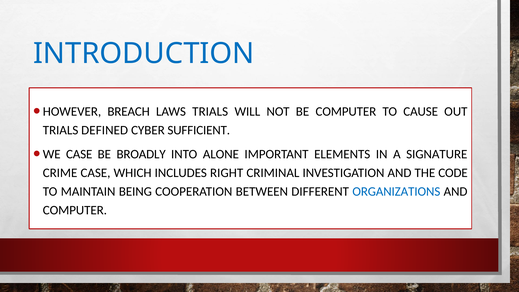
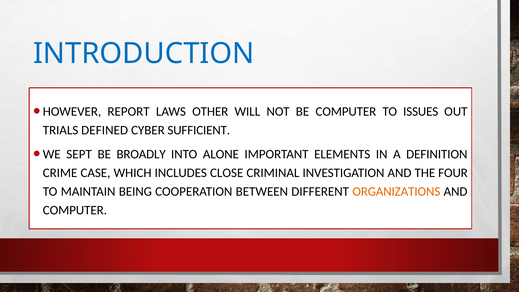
BREACH: BREACH -> REPORT
LAWS TRIALS: TRIALS -> OTHER
CAUSE: CAUSE -> ISSUES
WE CASE: CASE -> SEPT
SIGNATURE: SIGNATURE -> DEFINITION
RIGHT: RIGHT -> CLOSE
CODE: CODE -> FOUR
ORGANIZATIONS colour: blue -> orange
